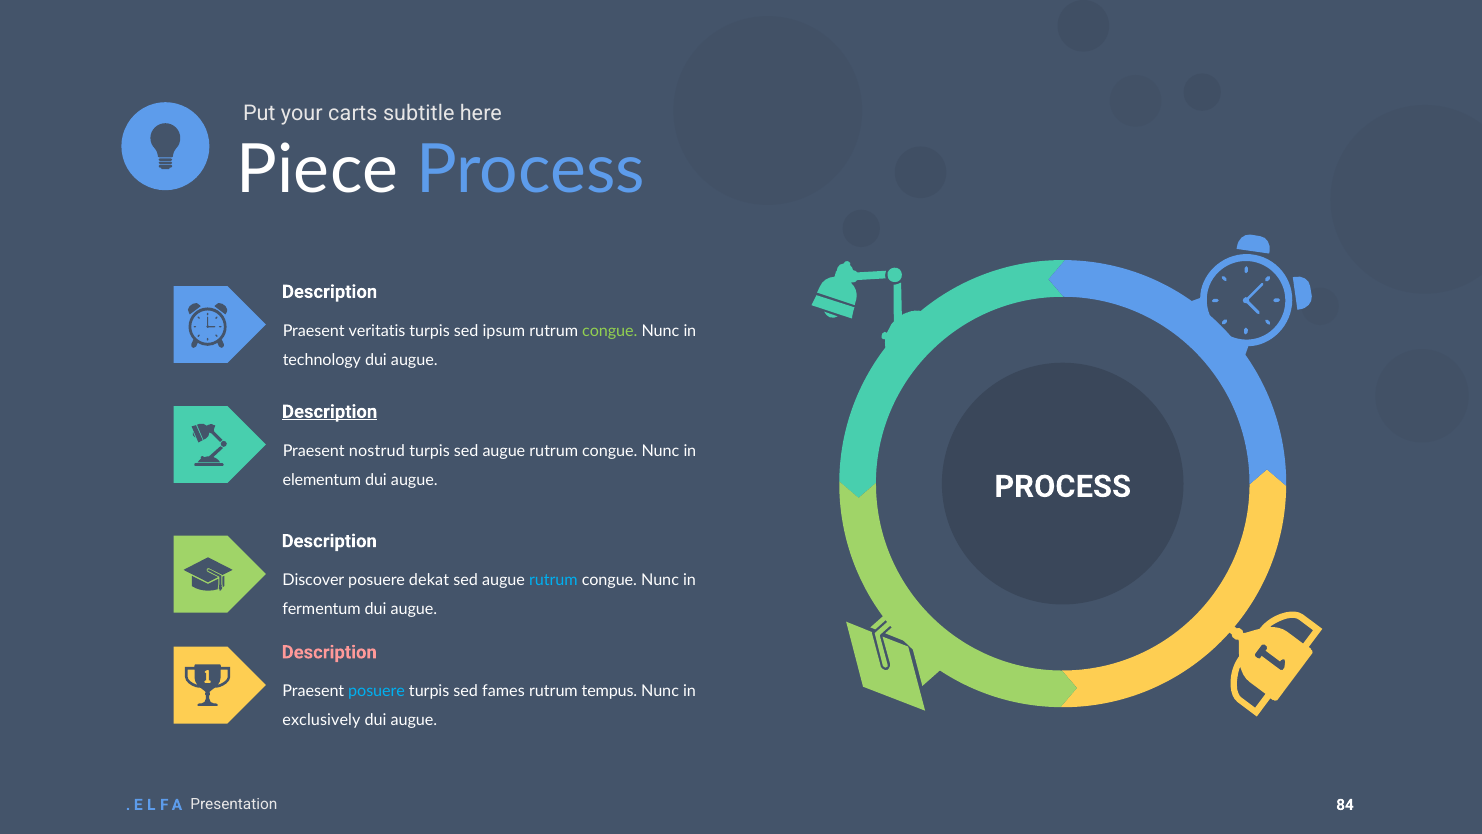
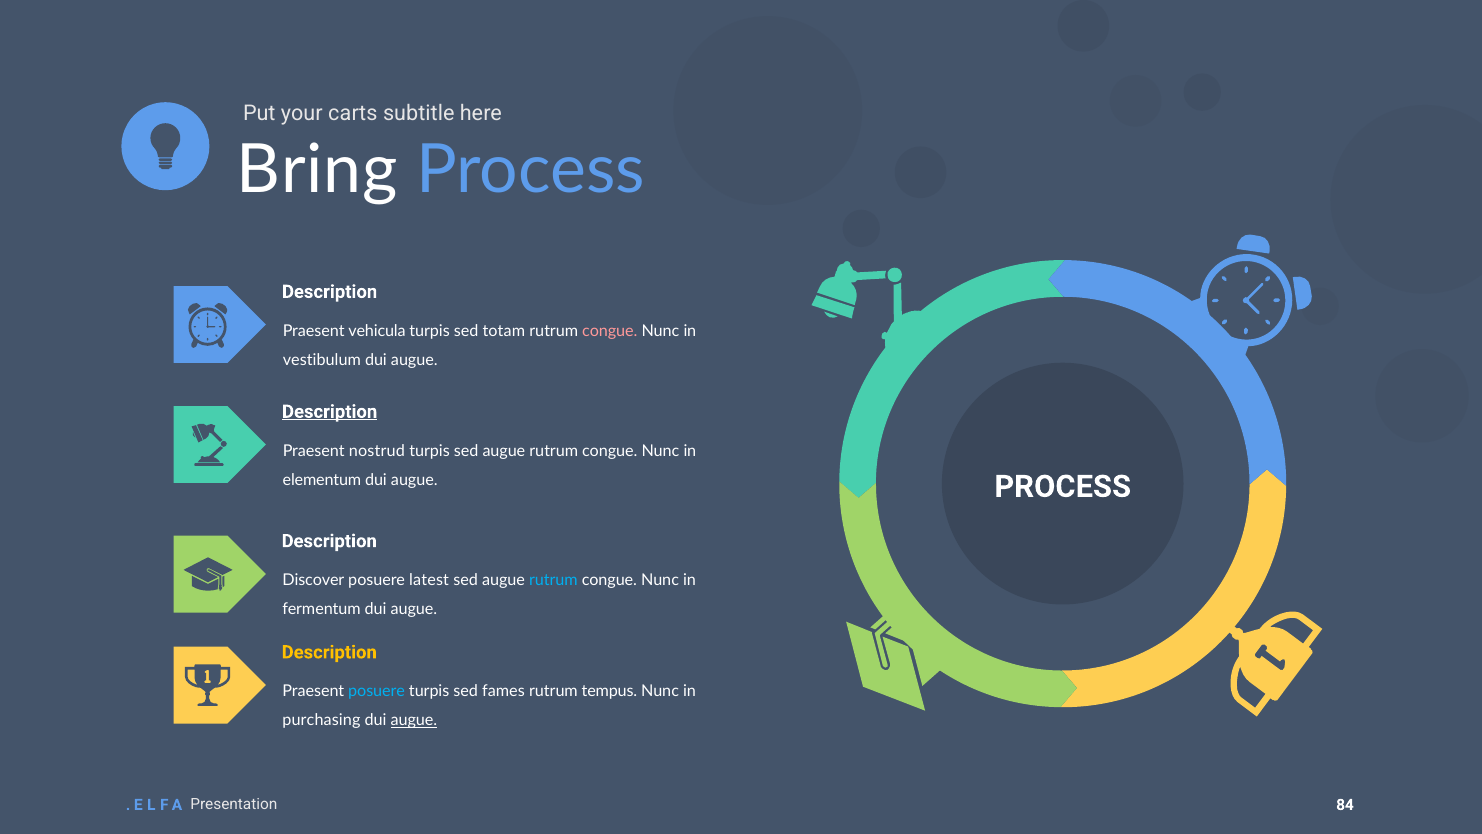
Piece: Piece -> Bring
veritatis: veritatis -> vehicula
ipsum: ipsum -> totam
congue at (610, 331) colour: light green -> pink
technology: technology -> vestibulum
dekat: dekat -> latest
Description at (329, 652) colour: pink -> yellow
exclusively: exclusively -> purchasing
augue at (414, 720) underline: none -> present
